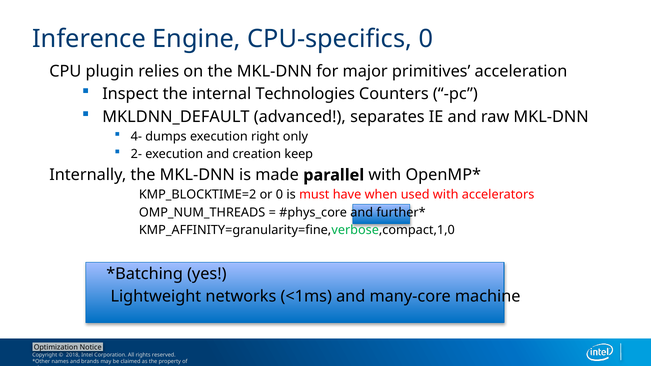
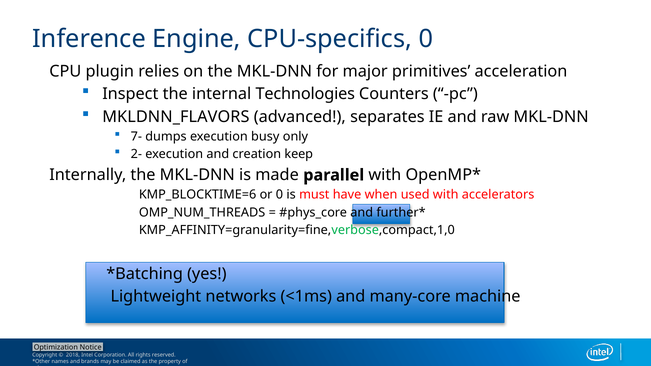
MKLDNN_DEFAULT: MKLDNN_DEFAULT -> MKLDNN_FLAVORS
4-: 4- -> 7-
right: right -> busy
KMP_BLOCKTIME=2: KMP_BLOCKTIME=2 -> KMP_BLOCKTIME=6
